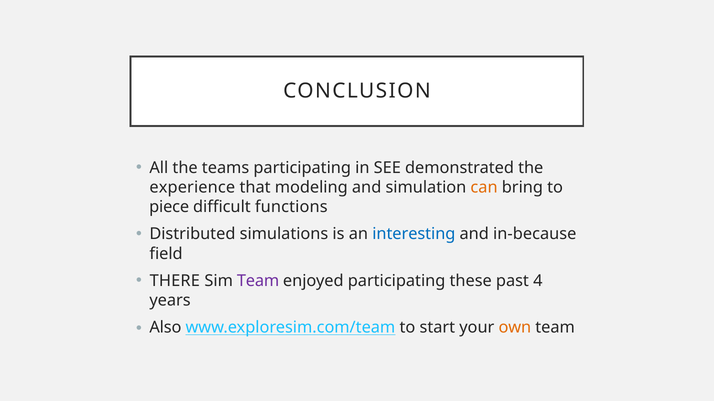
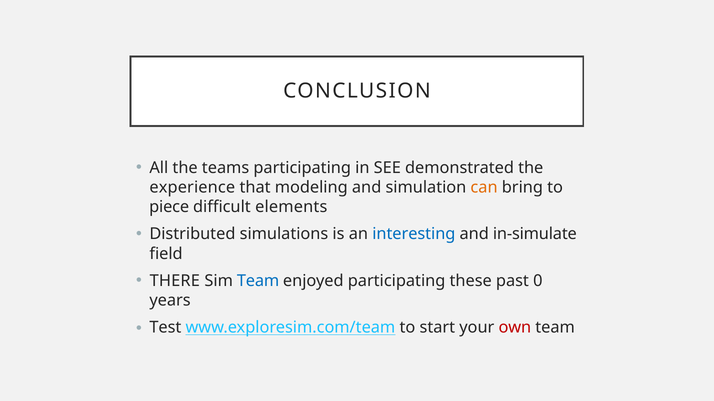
functions: functions -> elements
in-because: in-because -> in-simulate
Team at (258, 281) colour: purple -> blue
4: 4 -> 0
Also: Also -> Test
own colour: orange -> red
